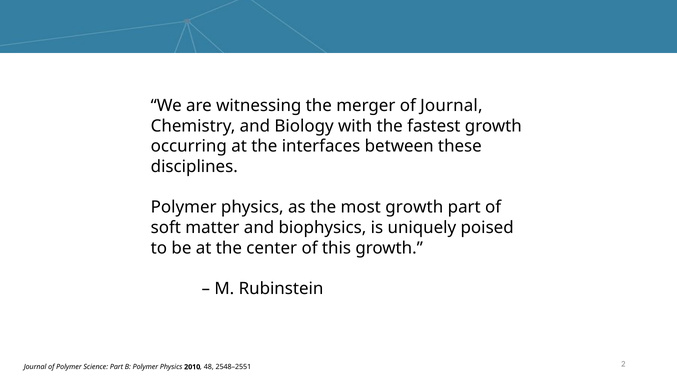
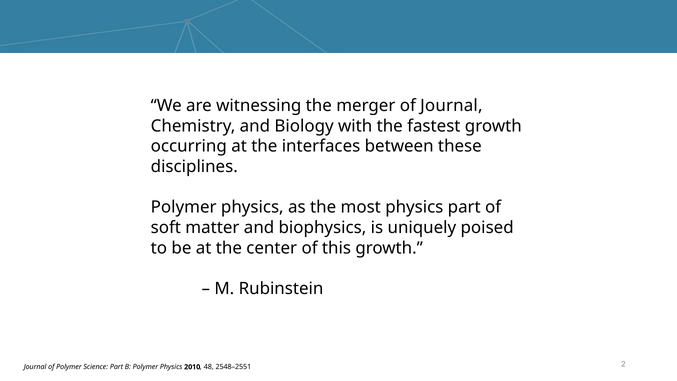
most growth: growth -> physics
